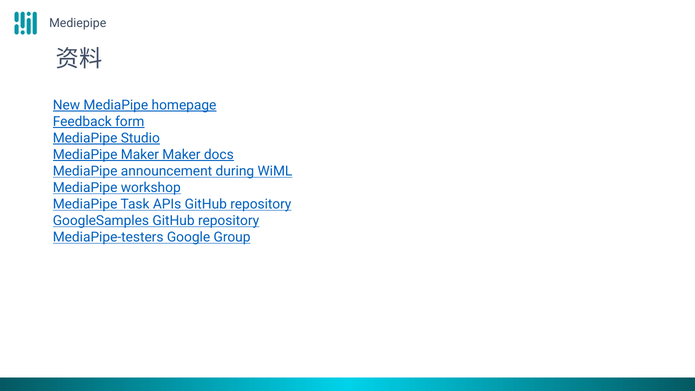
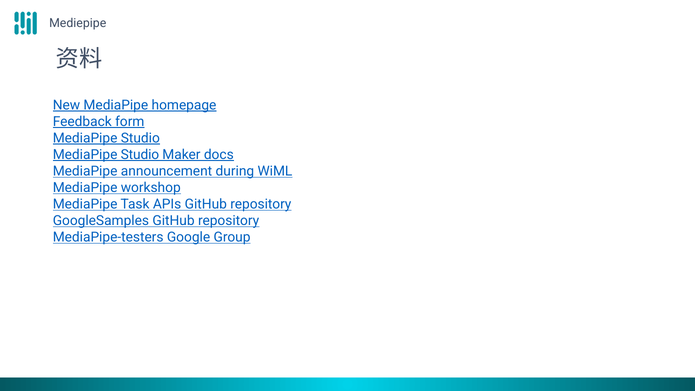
Maker at (140, 155): Maker -> Studio
